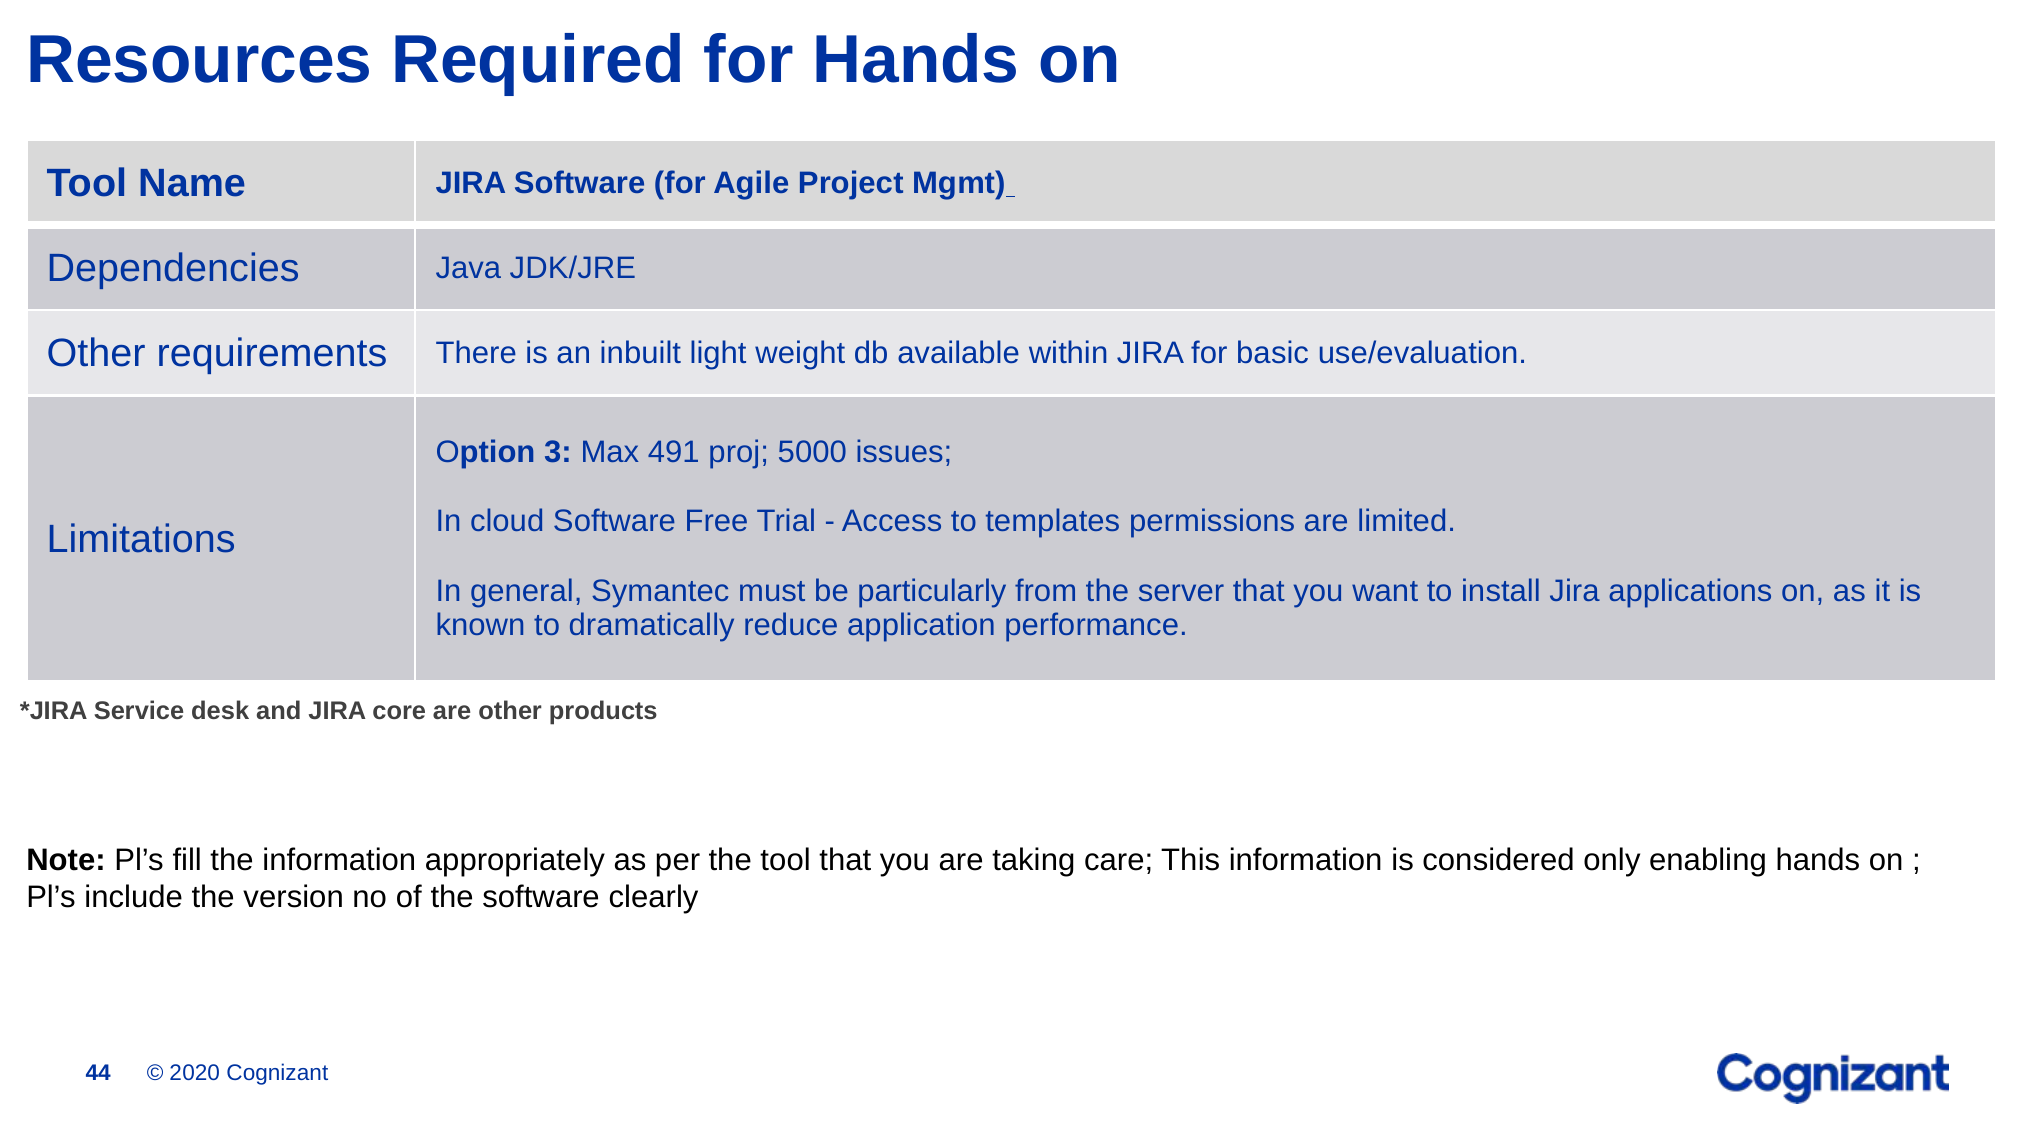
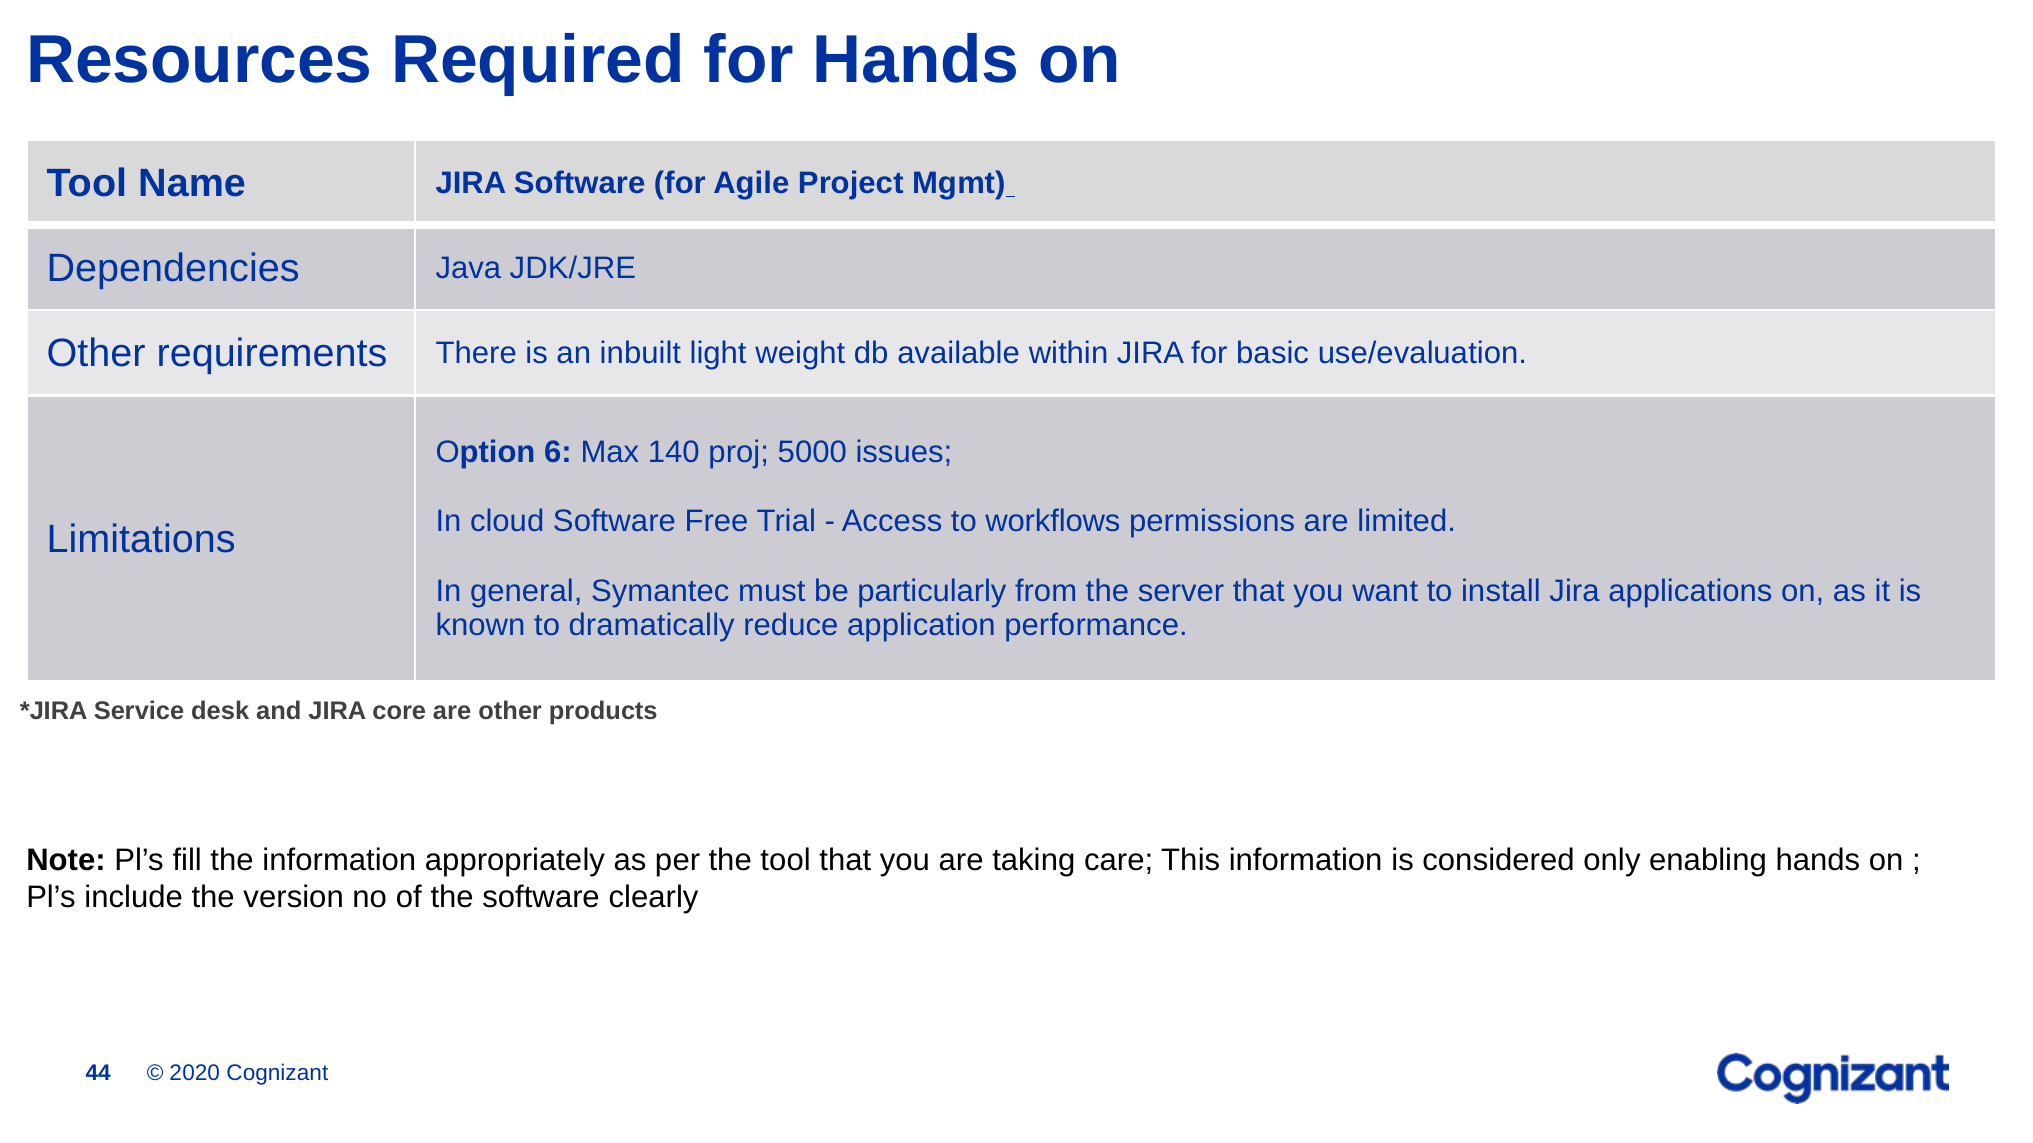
3: 3 -> 6
491: 491 -> 140
templates: templates -> workflows
